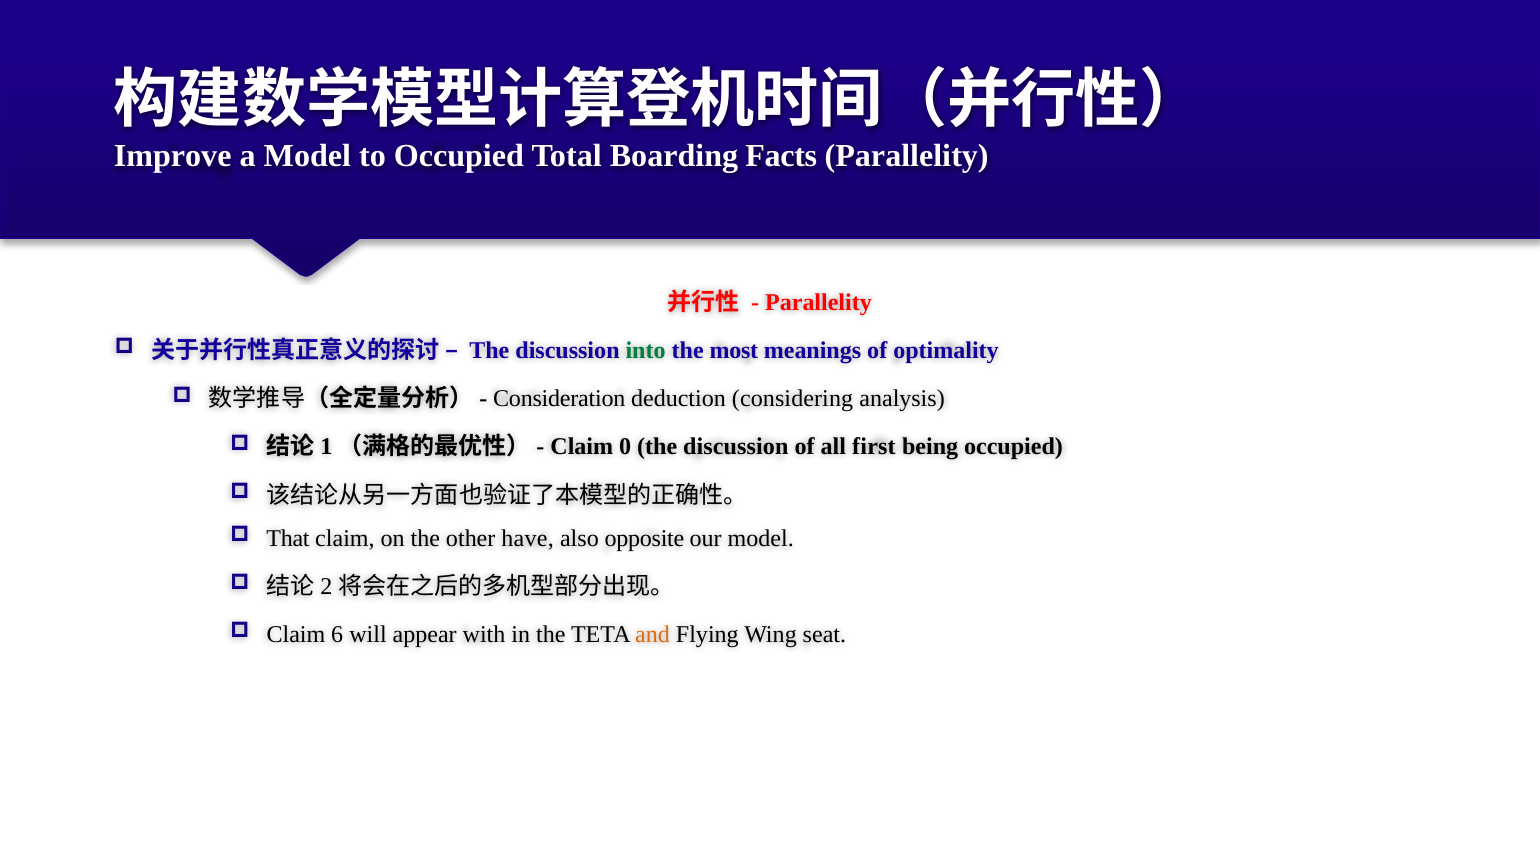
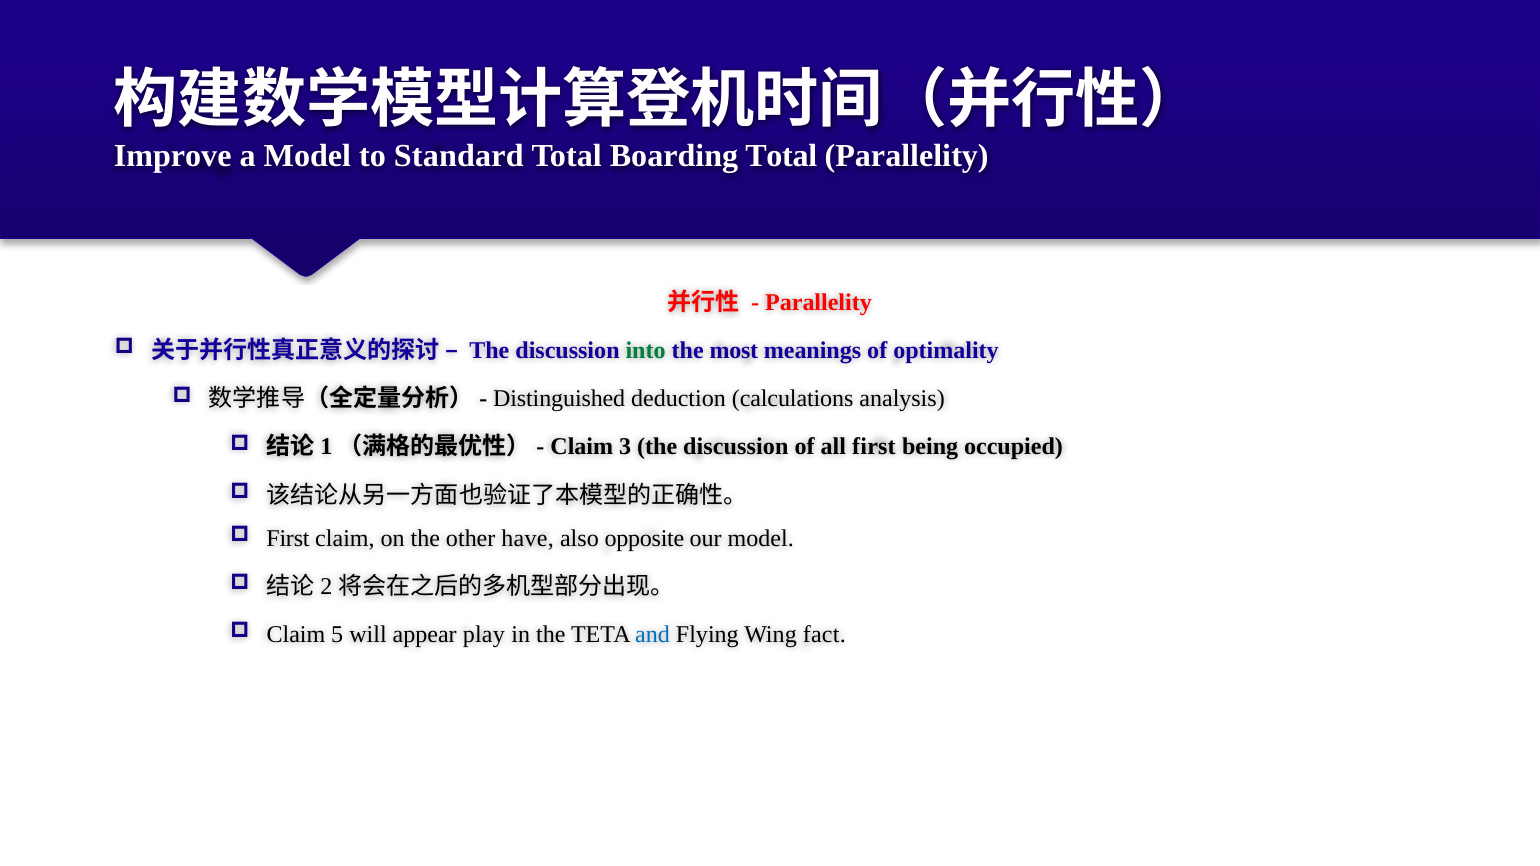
to Occupied: Occupied -> Standard
Boarding Facts: Facts -> Total
Consideration: Consideration -> Distinguished
considering: considering -> calculations
0: 0 -> 3
That at (288, 539): That -> First
6: 6 -> 5
with: with -> play
and colour: orange -> blue
seat: seat -> fact
